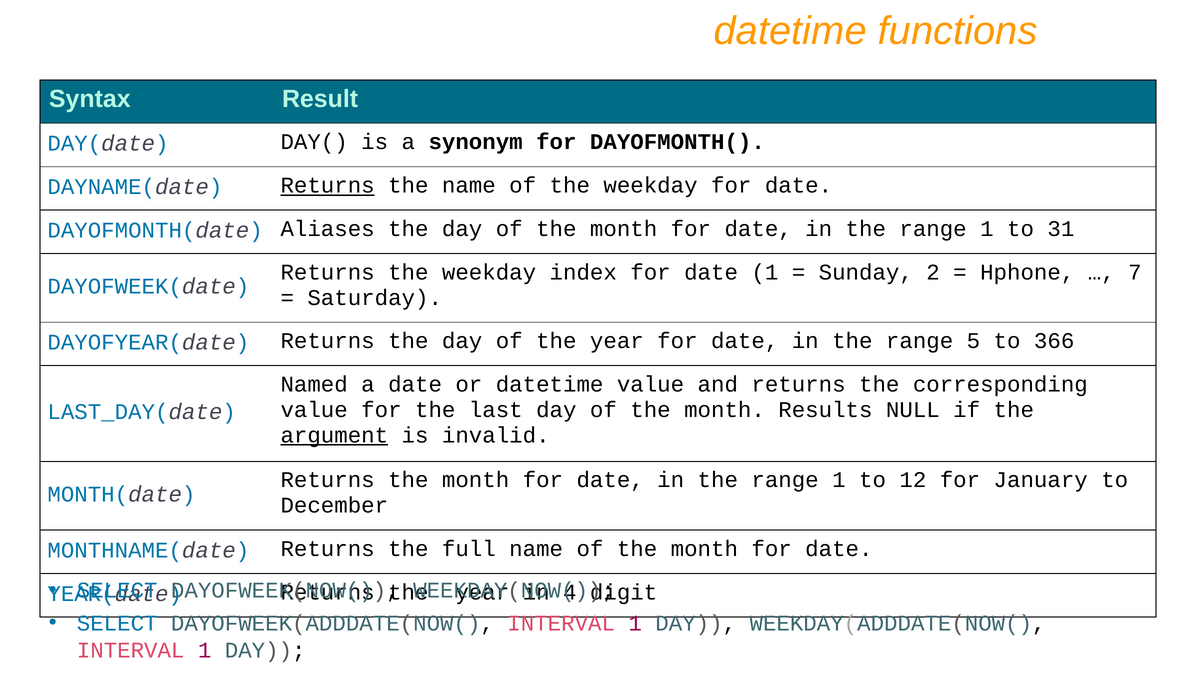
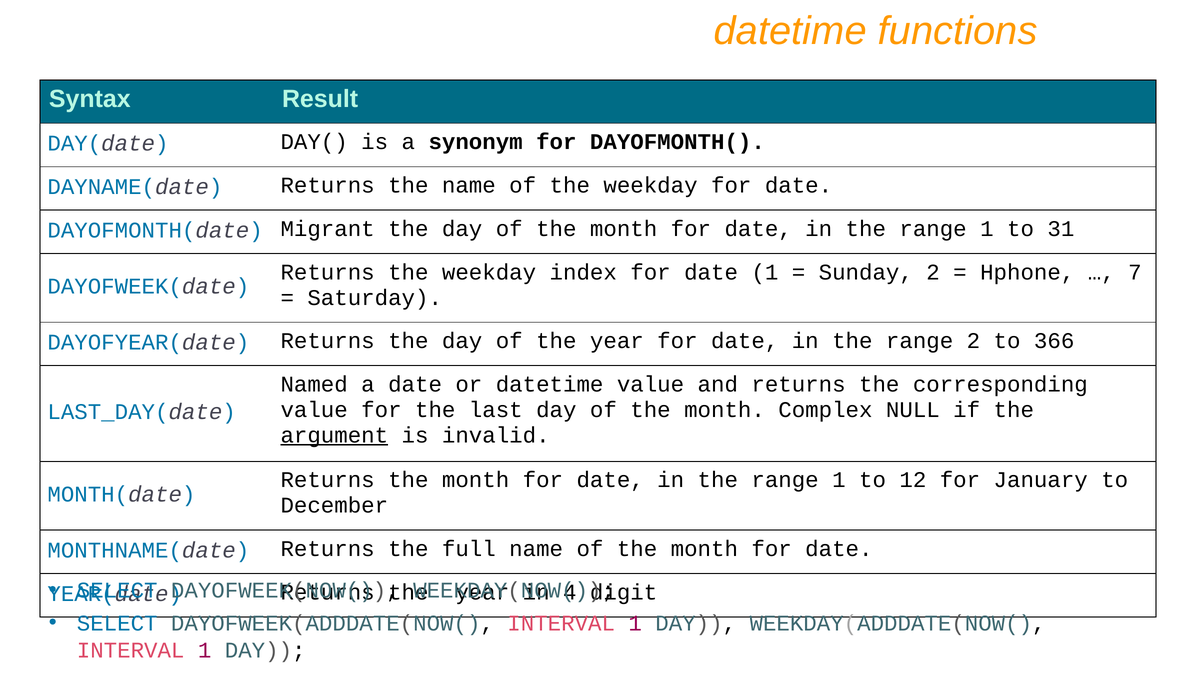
Returns at (328, 185) underline: present -> none
Aliases: Aliases -> Migrant
range 5: 5 -> 2
Results: Results -> Complex
